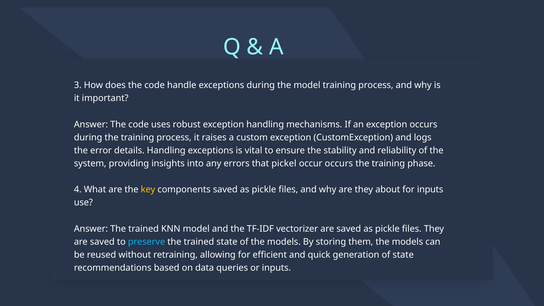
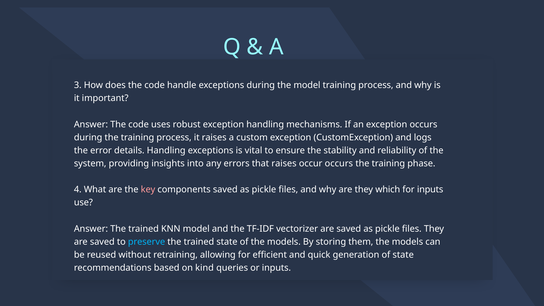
that pickel: pickel -> raises
key colour: yellow -> pink
about: about -> which
data: data -> kind
